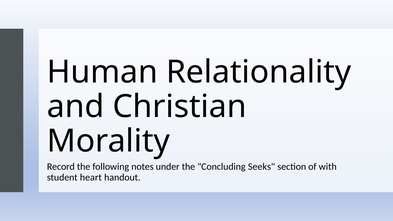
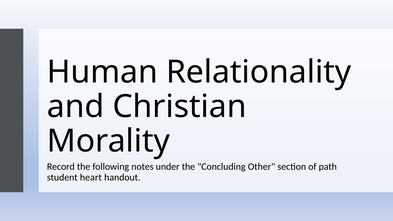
Seeks: Seeks -> Other
with: with -> path
